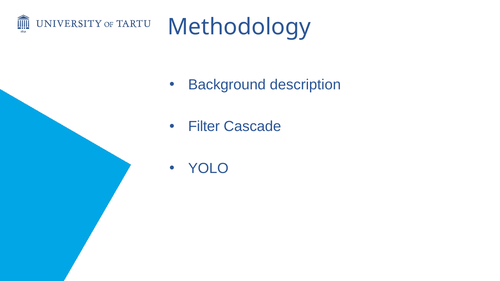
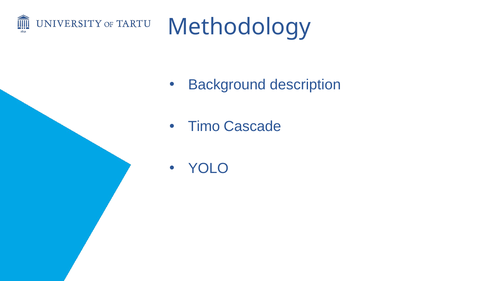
Filter: Filter -> Timo
